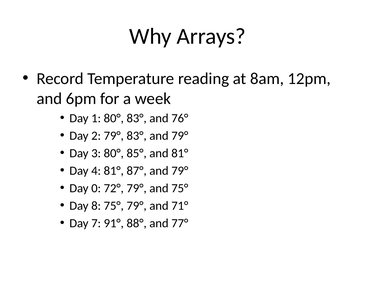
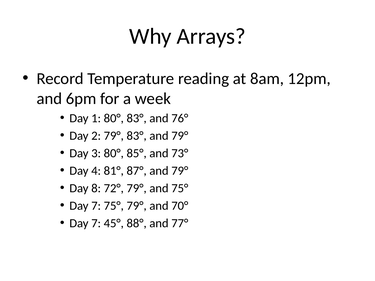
and 81°: 81° -> 73°
0: 0 -> 8
8 at (96, 206): 8 -> 7
71°: 71° -> 70°
91°: 91° -> 45°
